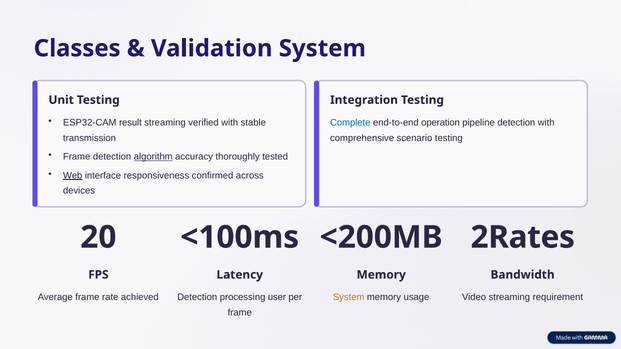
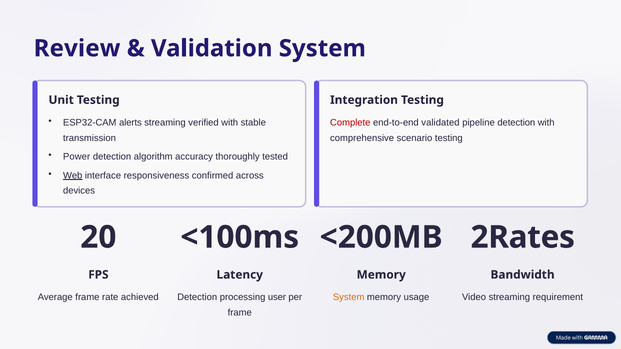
Classes: Classes -> Review
result: result -> alerts
Complete colour: blue -> red
operation: operation -> validated
Frame at (77, 157): Frame -> Power
algorithm underline: present -> none
